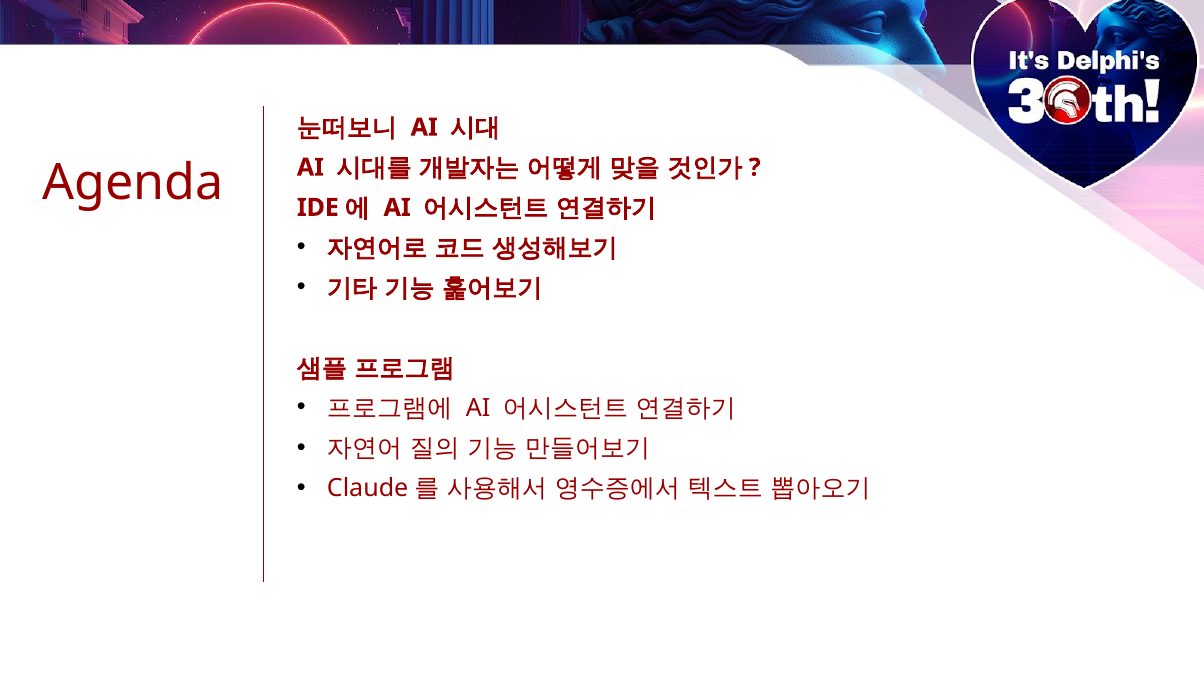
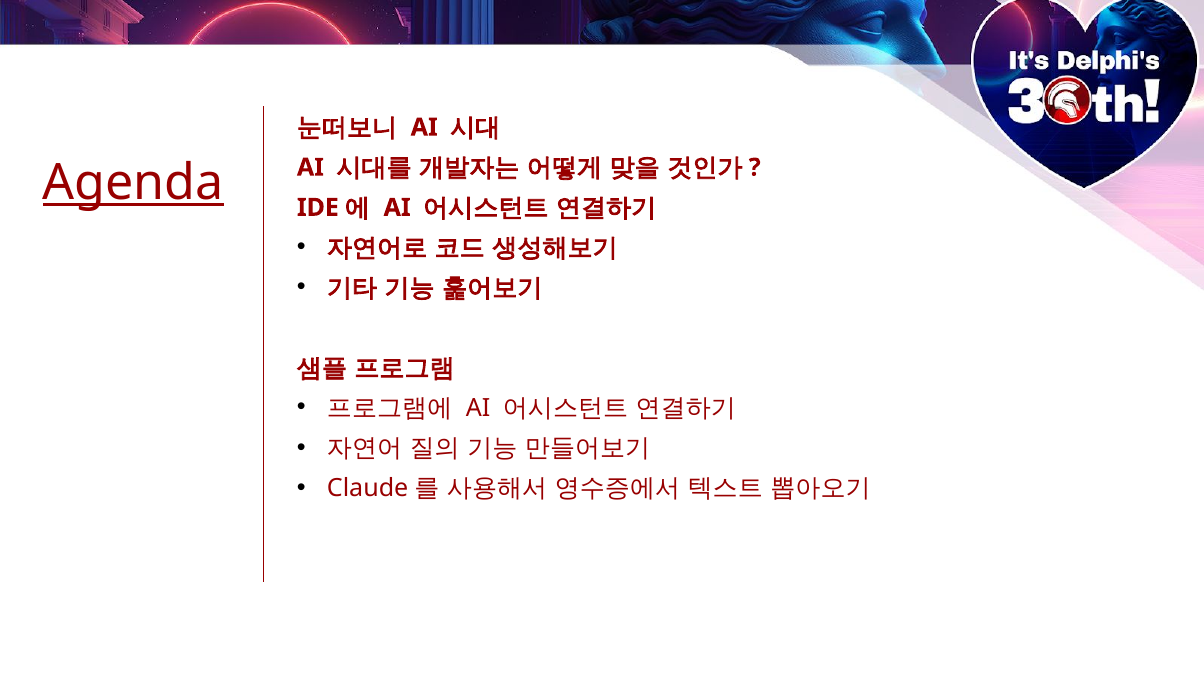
Agenda underline: none -> present
